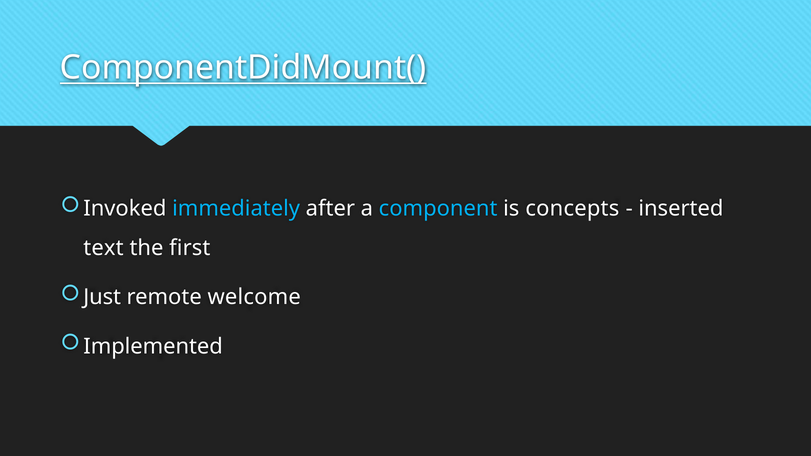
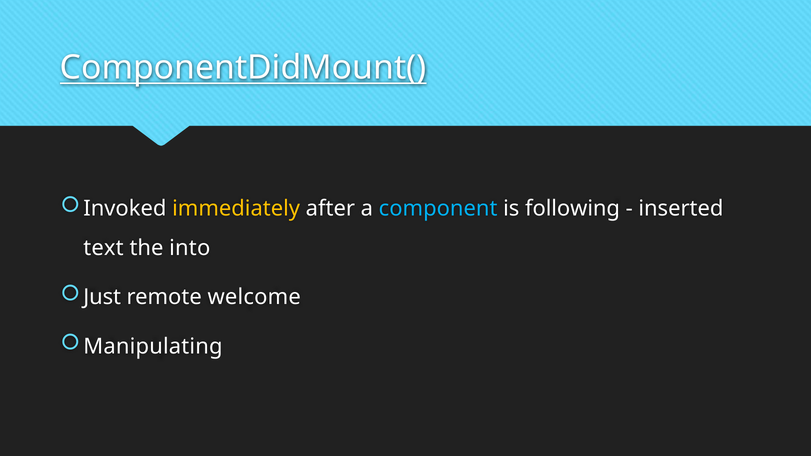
immediately colour: light blue -> yellow
concepts: concepts -> following
first: first -> into
Implemented: Implemented -> Manipulating
